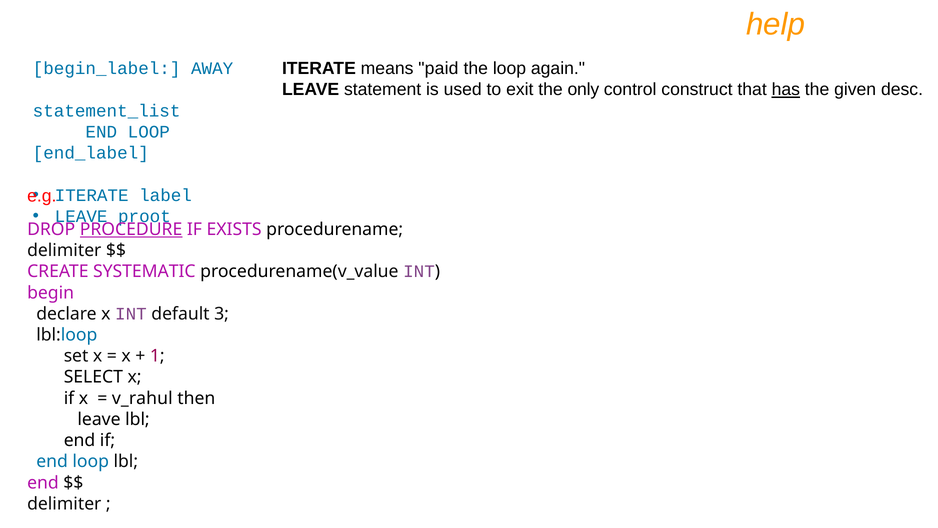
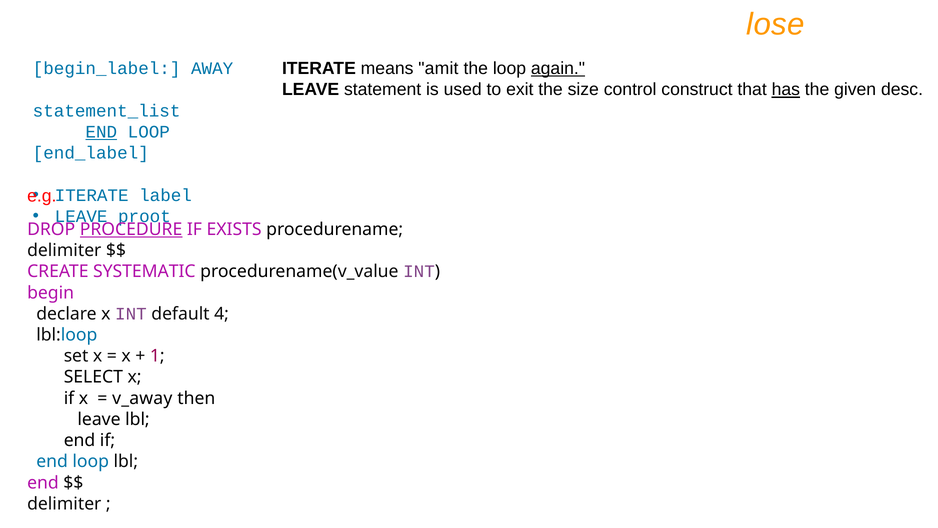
help: help -> lose
paid: paid -> amit
again underline: none -> present
only: only -> size
END at (101, 132) underline: none -> present
3: 3 -> 4
v_rahul: v_rahul -> v_away
